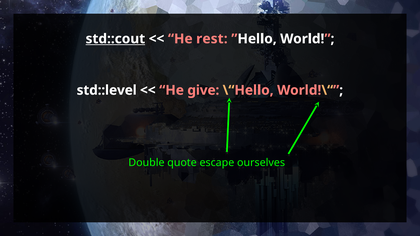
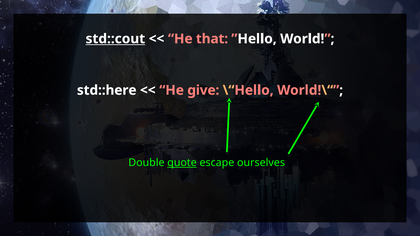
rest: rest -> that
std::level: std::level -> std::here
quote underline: none -> present
